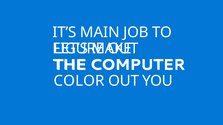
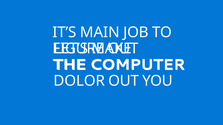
COLOR: COLOR -> DOLOR
